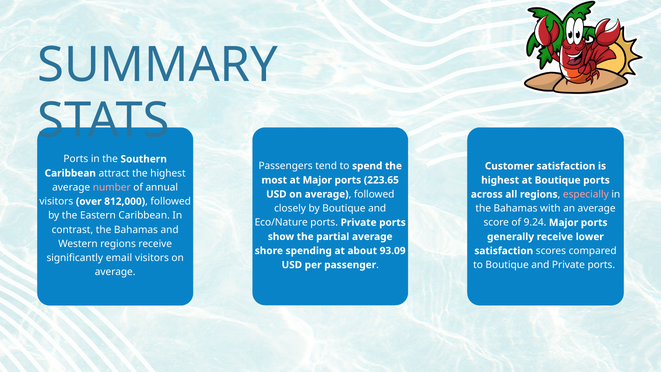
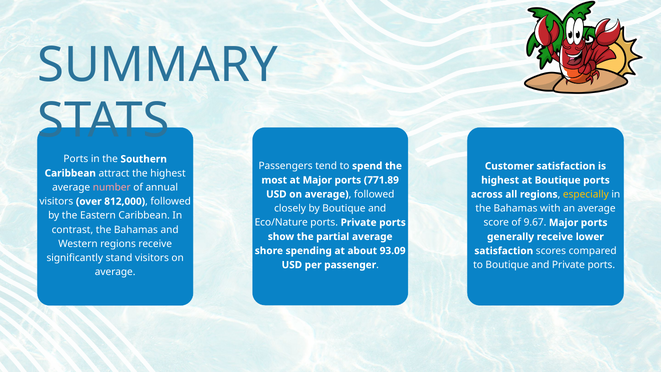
223.65: 223.65 -> 771.89
especially colour: pink -> yellow
9.24: 9.24 -> 9.67
email: email -> stand
